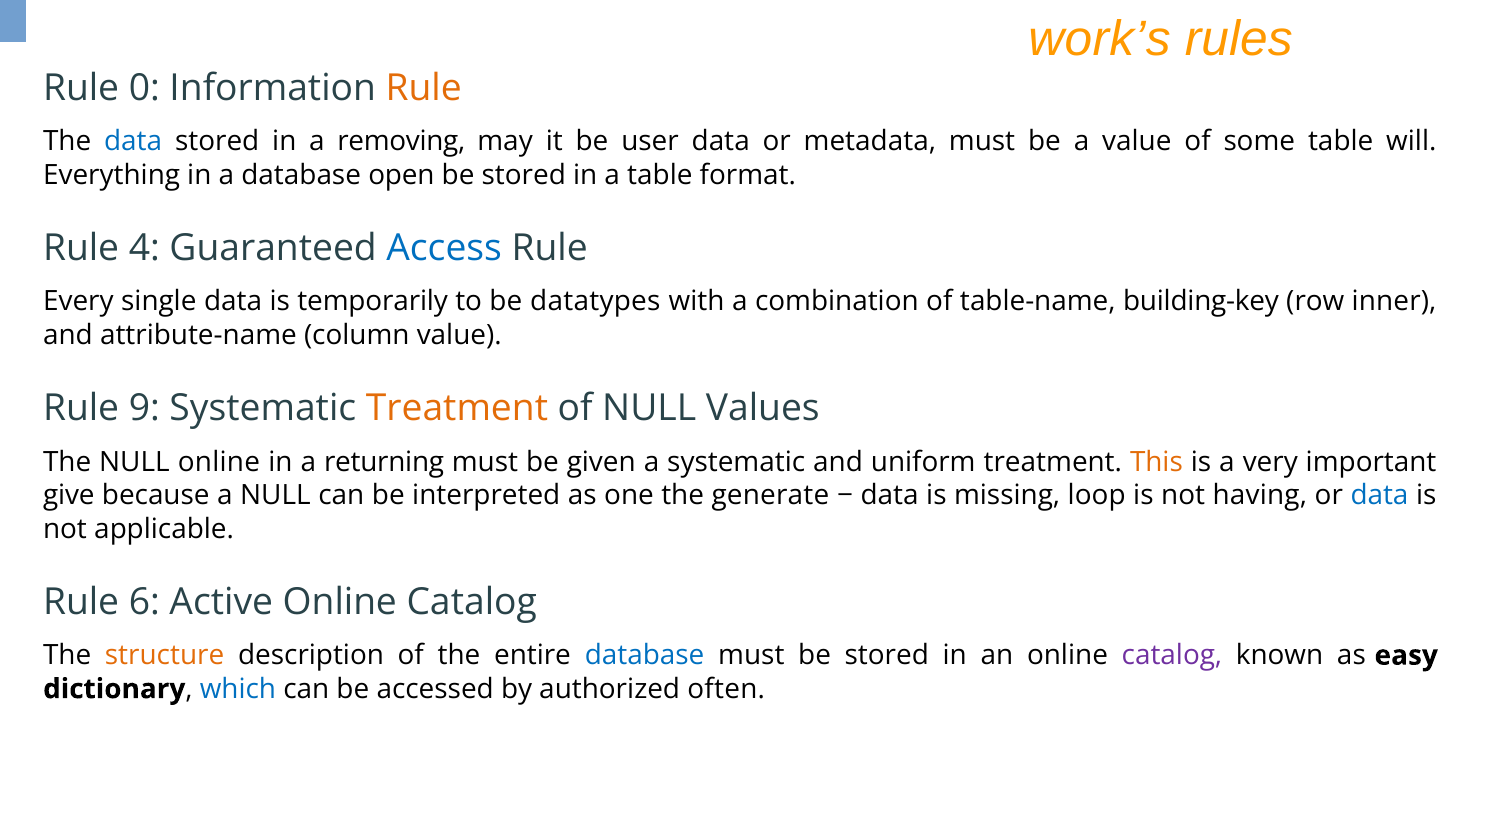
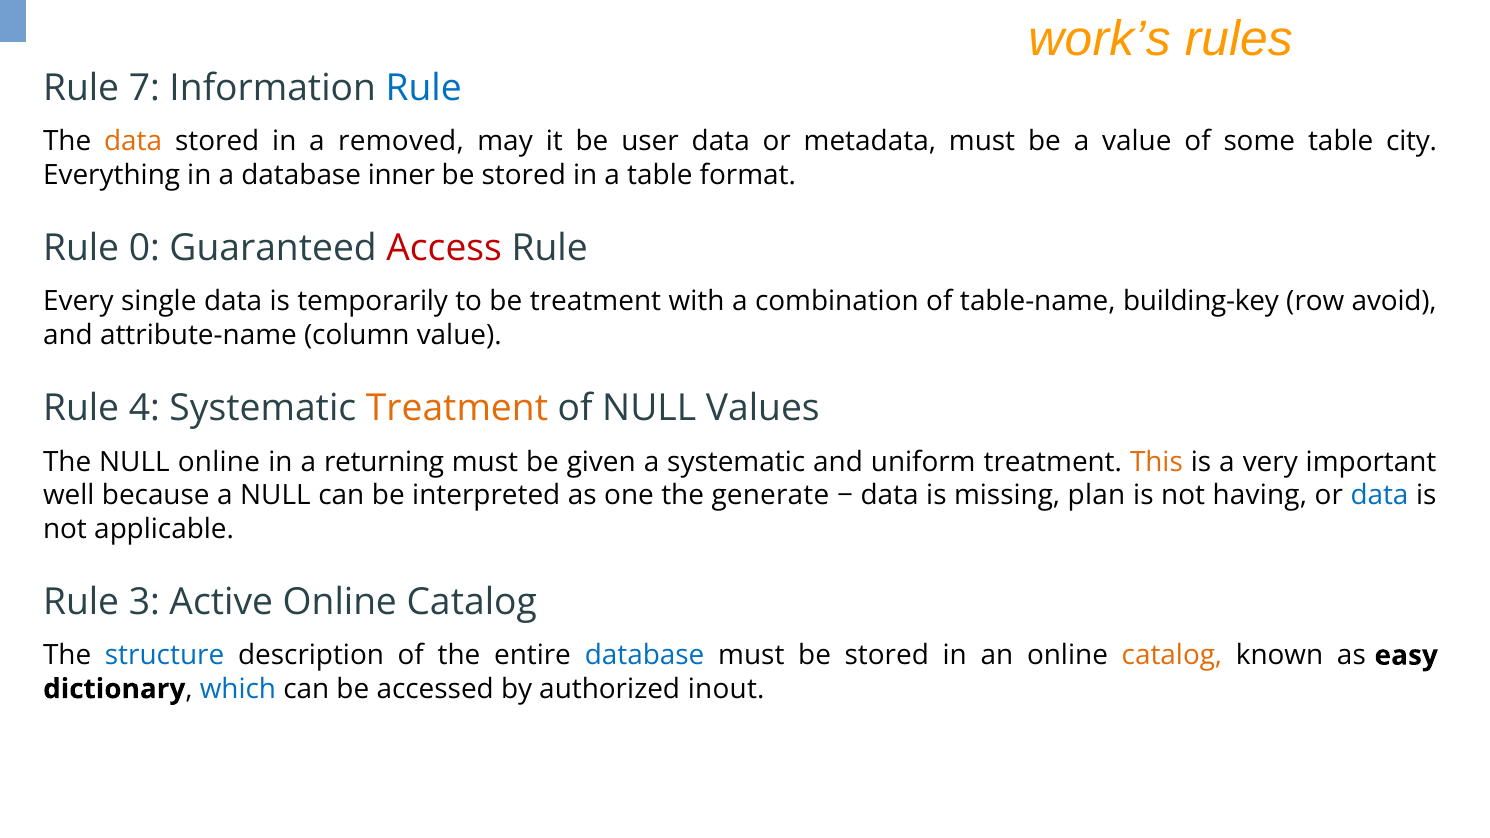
0: 0 -> 7
Rule at (424, 88) colour: orange -> blue
data at (133, 142) colour: blue -> orange
removing: removing -> removed
will: will -> city
open: open -> inner
4: 4 -> 0
Access colour: blue -> red
be datatypes: datatypes -> treatment
inner: inner -> avoid
9: 9 -> 4
give: give -> well
loop: loop -> plan
6: 6 -> 3
structure colour: orange -> blue
catalog at (1172, 656) colour: purple -> orange
often: often -> inout
